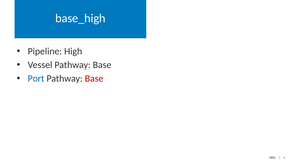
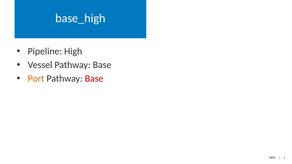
Port colour: blue -> orange
